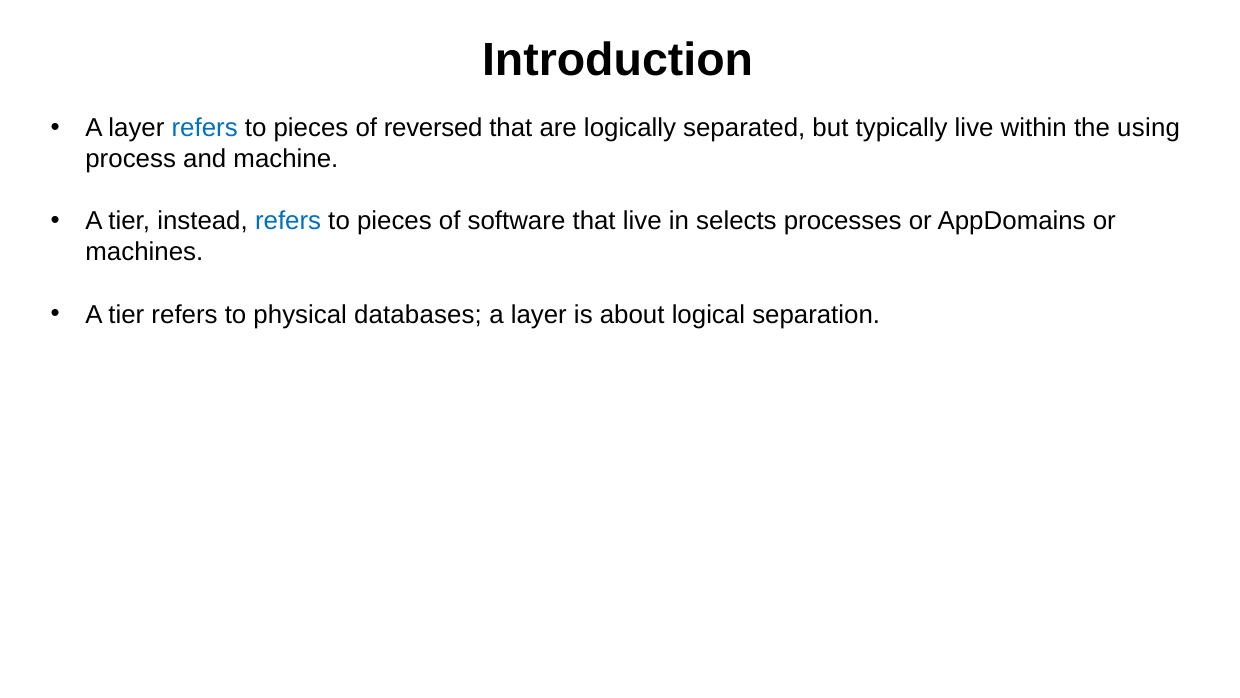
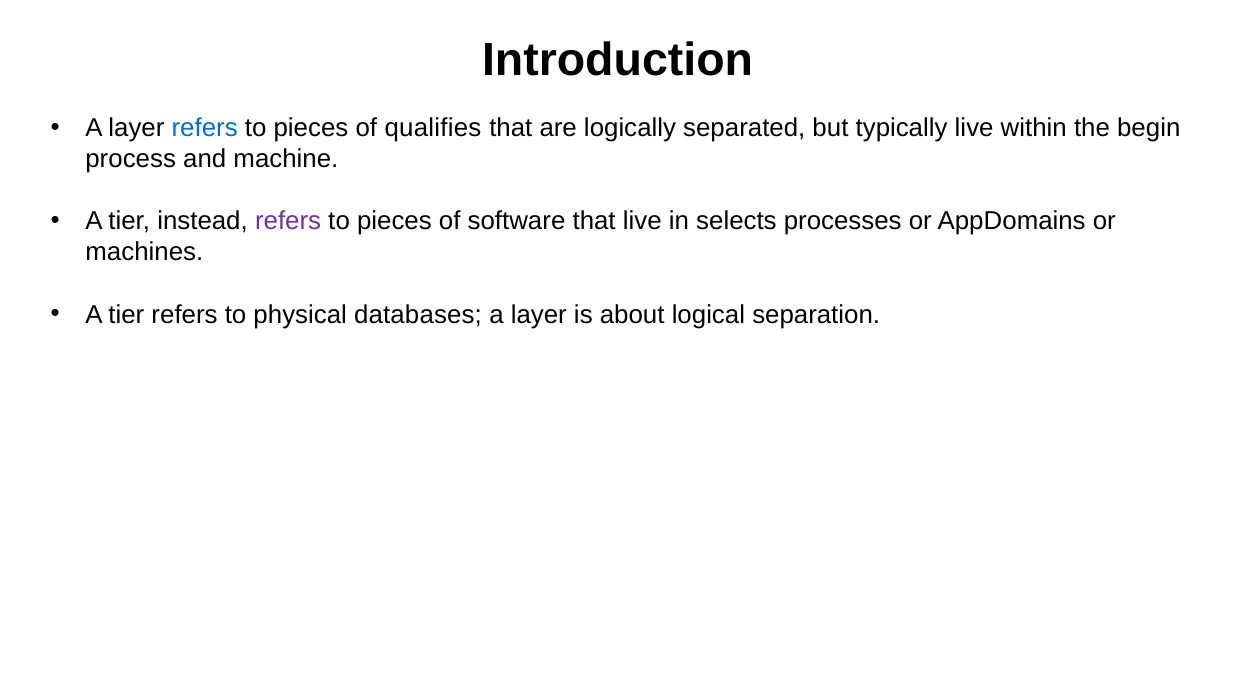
reversed: reversed -> qualifies
using: using -> begin
refers at (288, 221) colour: blue -> purple
